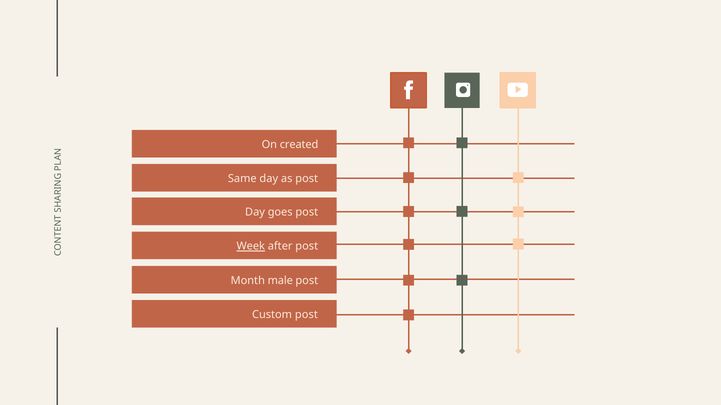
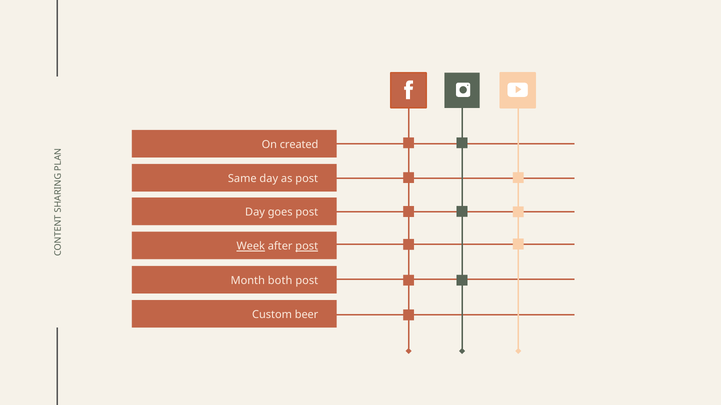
post at (307, 247) underline: none -> present
male: male -> both
Custom post: post -> beer
